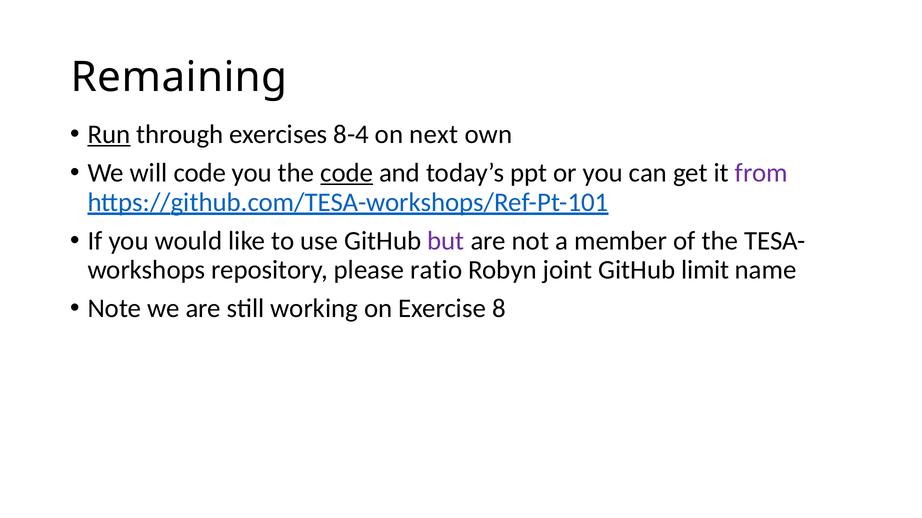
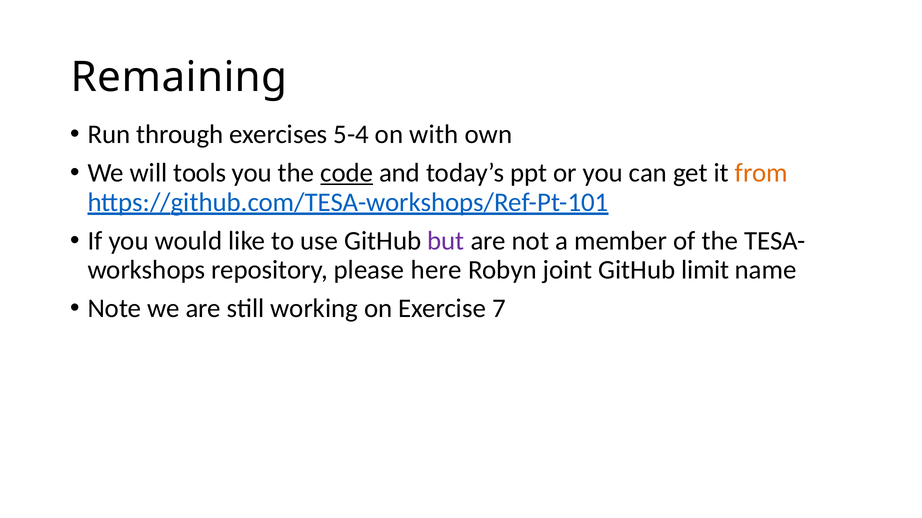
Run underline: present -> none
8-4: 8-4 -> 5-4
next: next -> with
will code: code -> tools
from colour: purple -> orange
ratio: ratio -> here
8: 8 -> 7
